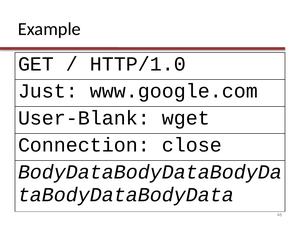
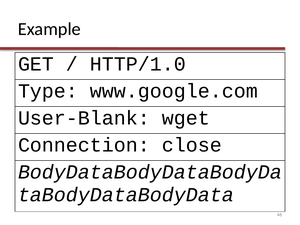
Just: Just -> Type
